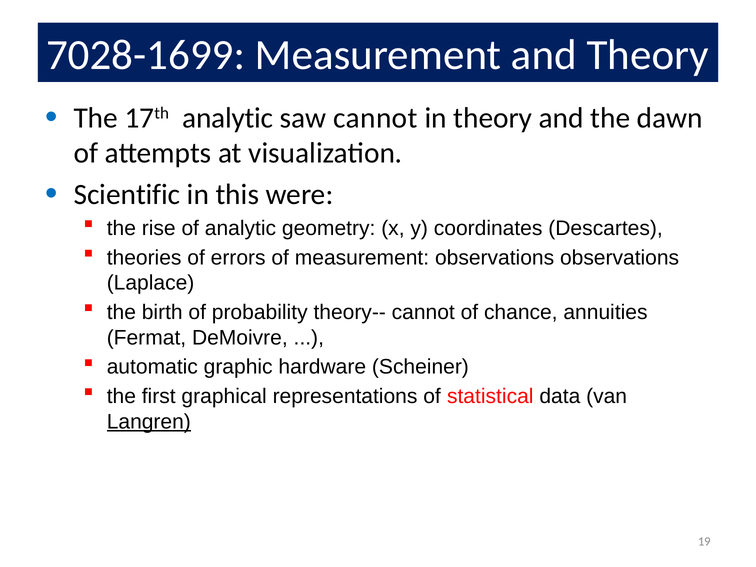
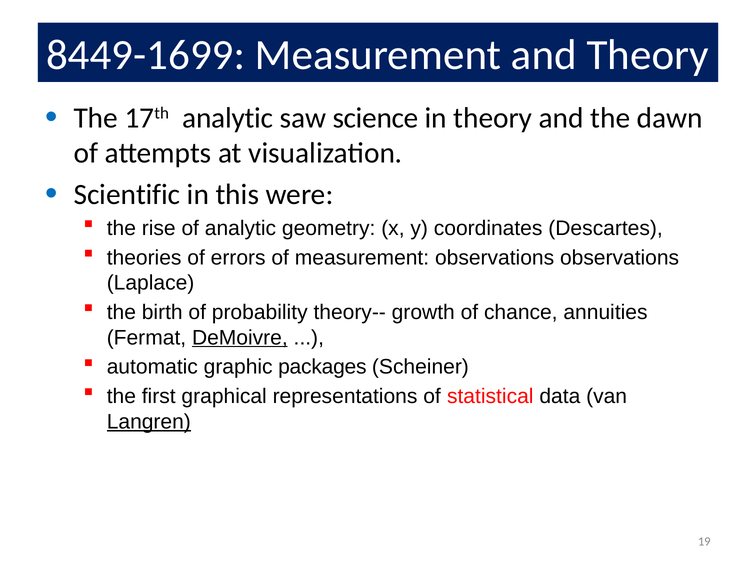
7028-1699: 7028-1699 -> 8449-1699
saw cannot: cannot -> science
theory-- cannot: cannot -> growth
DeMoivre underline: none -> present
hardware: hardware -> packages
